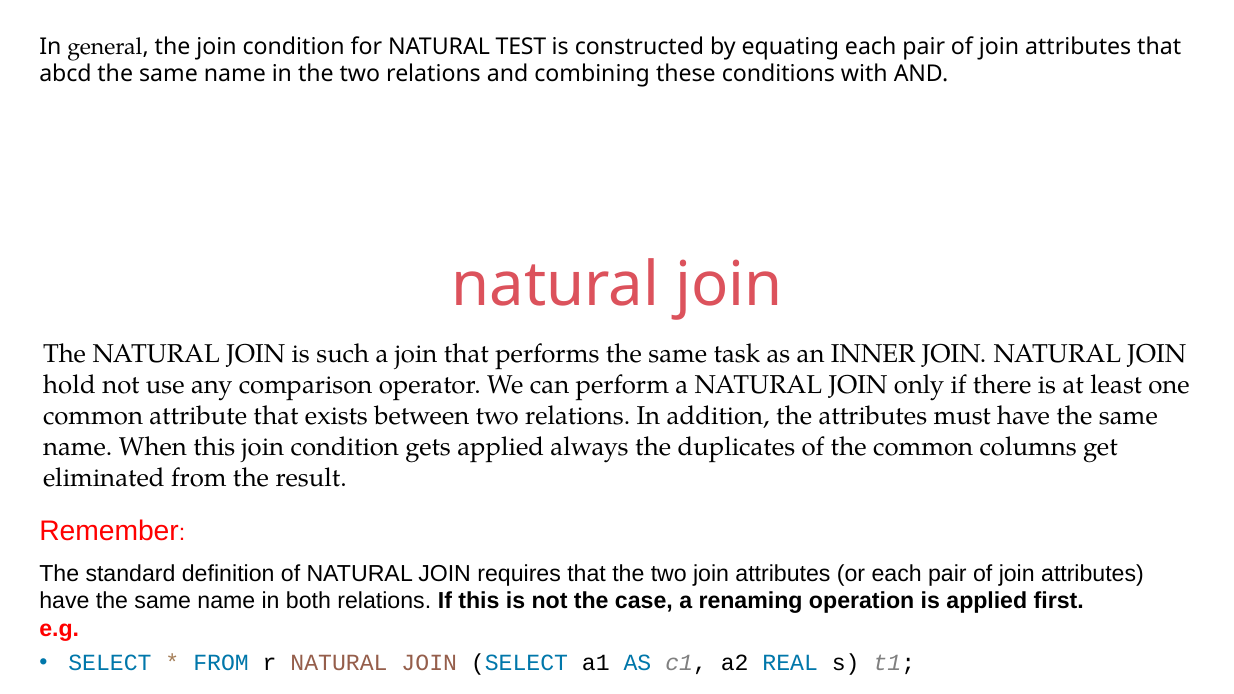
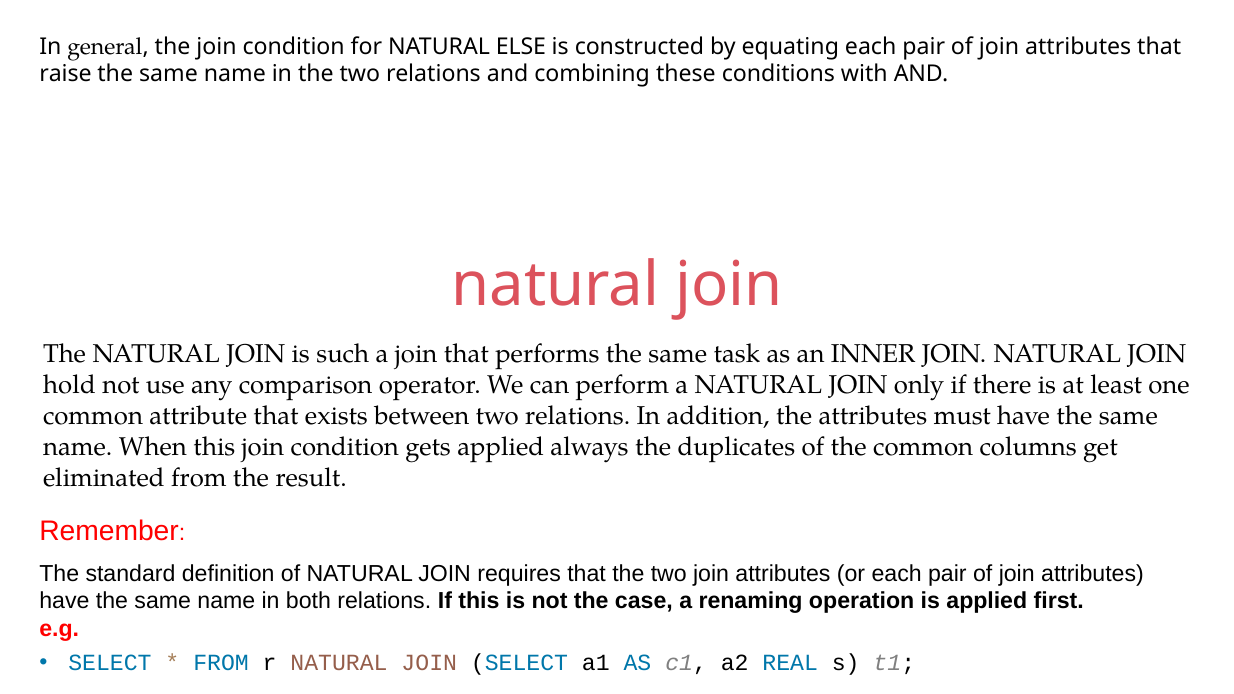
TEST: TEST -> ELSE
abcd: abcd -> raise
